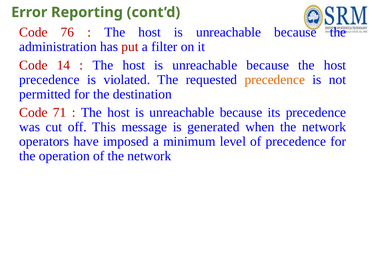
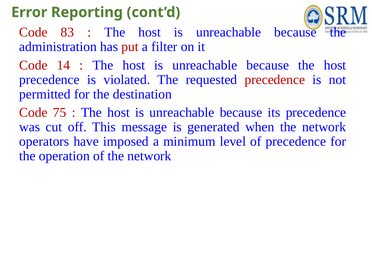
76: 76 -> 83
precedence at (275, 80) colour: orange -> red
71: 71 -> 75
